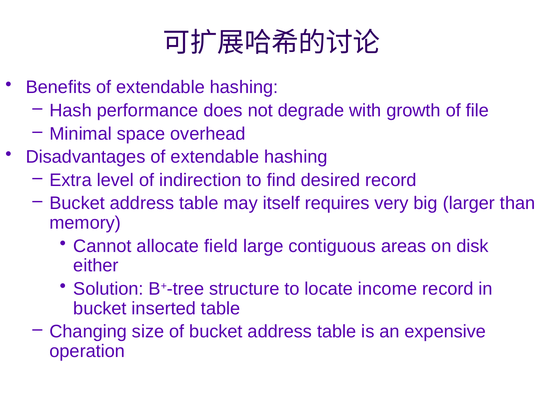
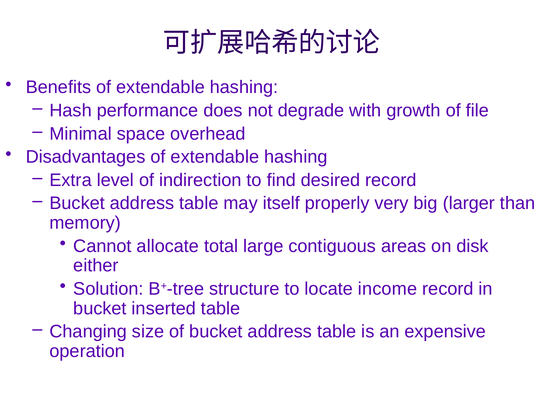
requires: requires -> properly
field: field -> total
